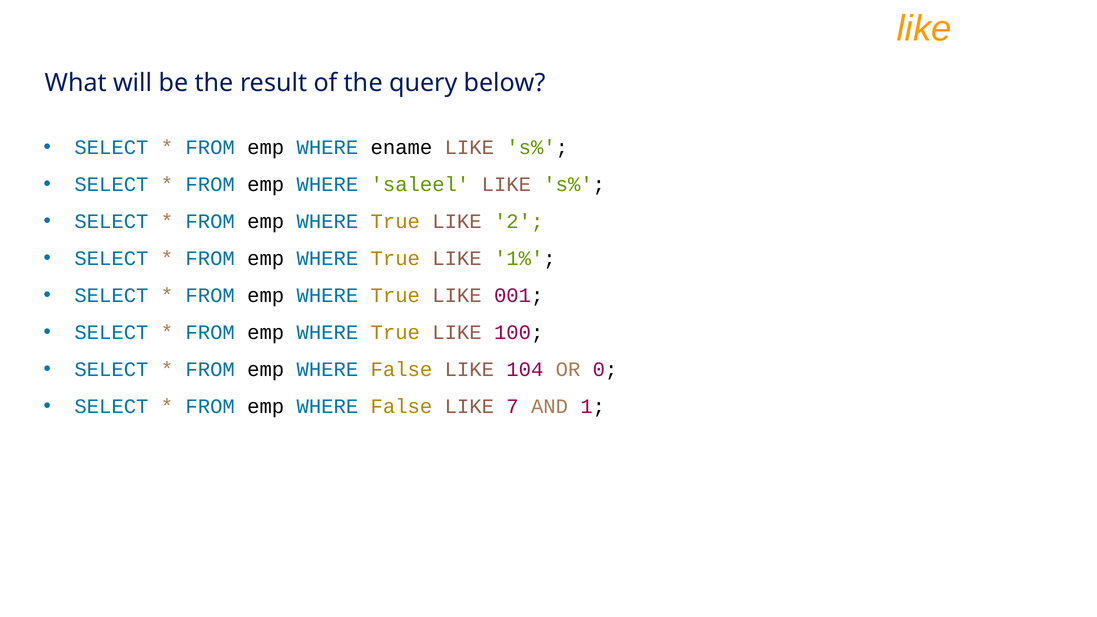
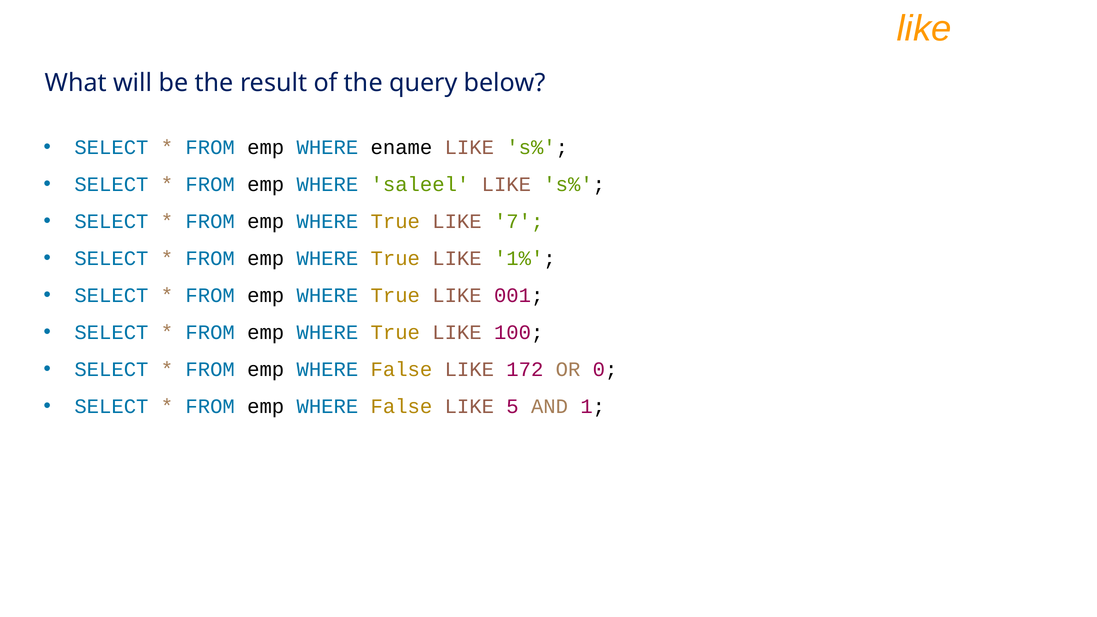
2: 2 -> 7
104: 104 -> 172
7: 7 -> 5
